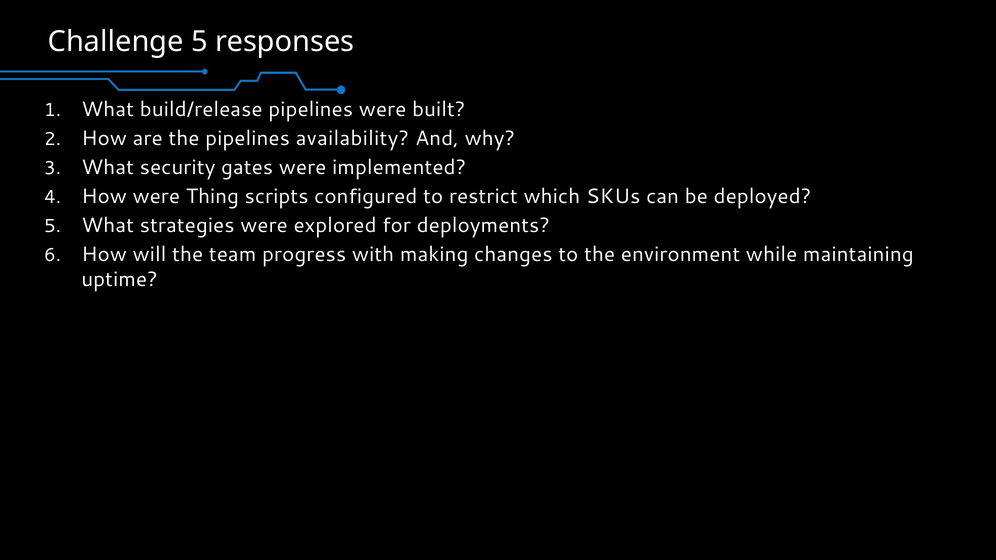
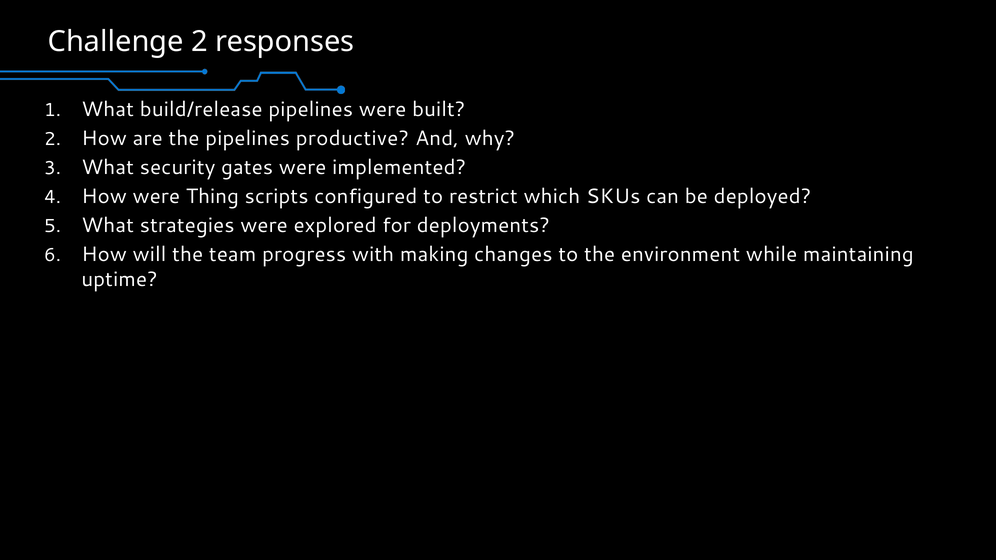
Challenge 5: 5 -> 2
availability: availability -> productive
